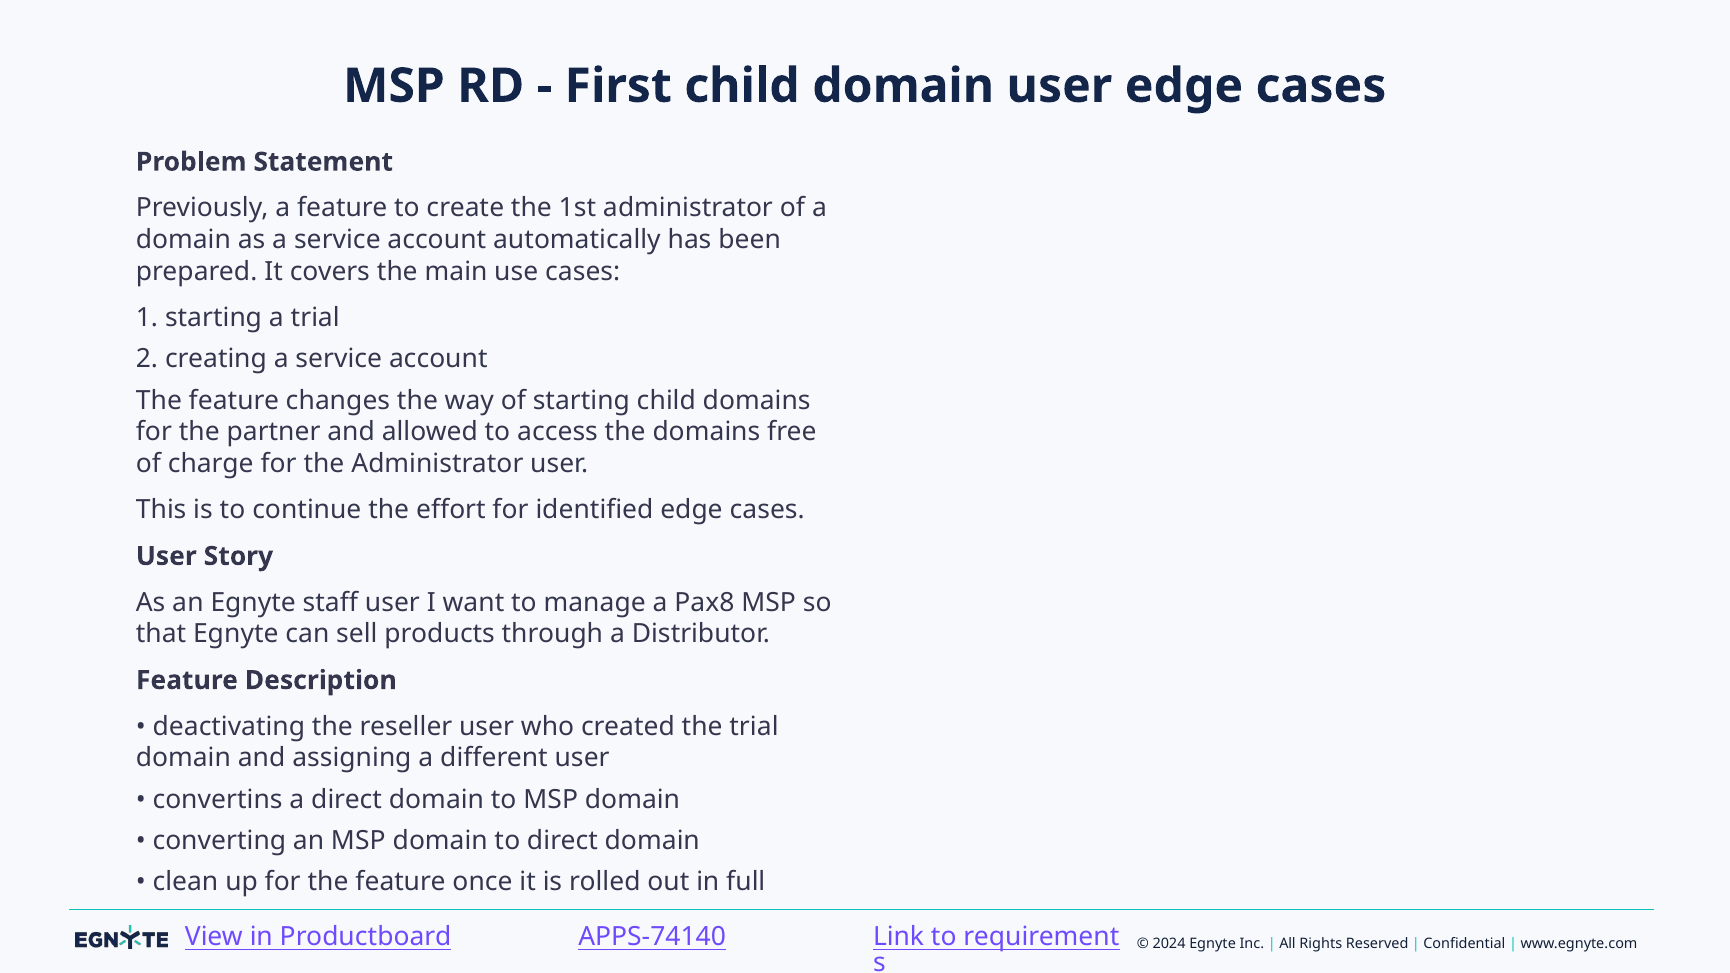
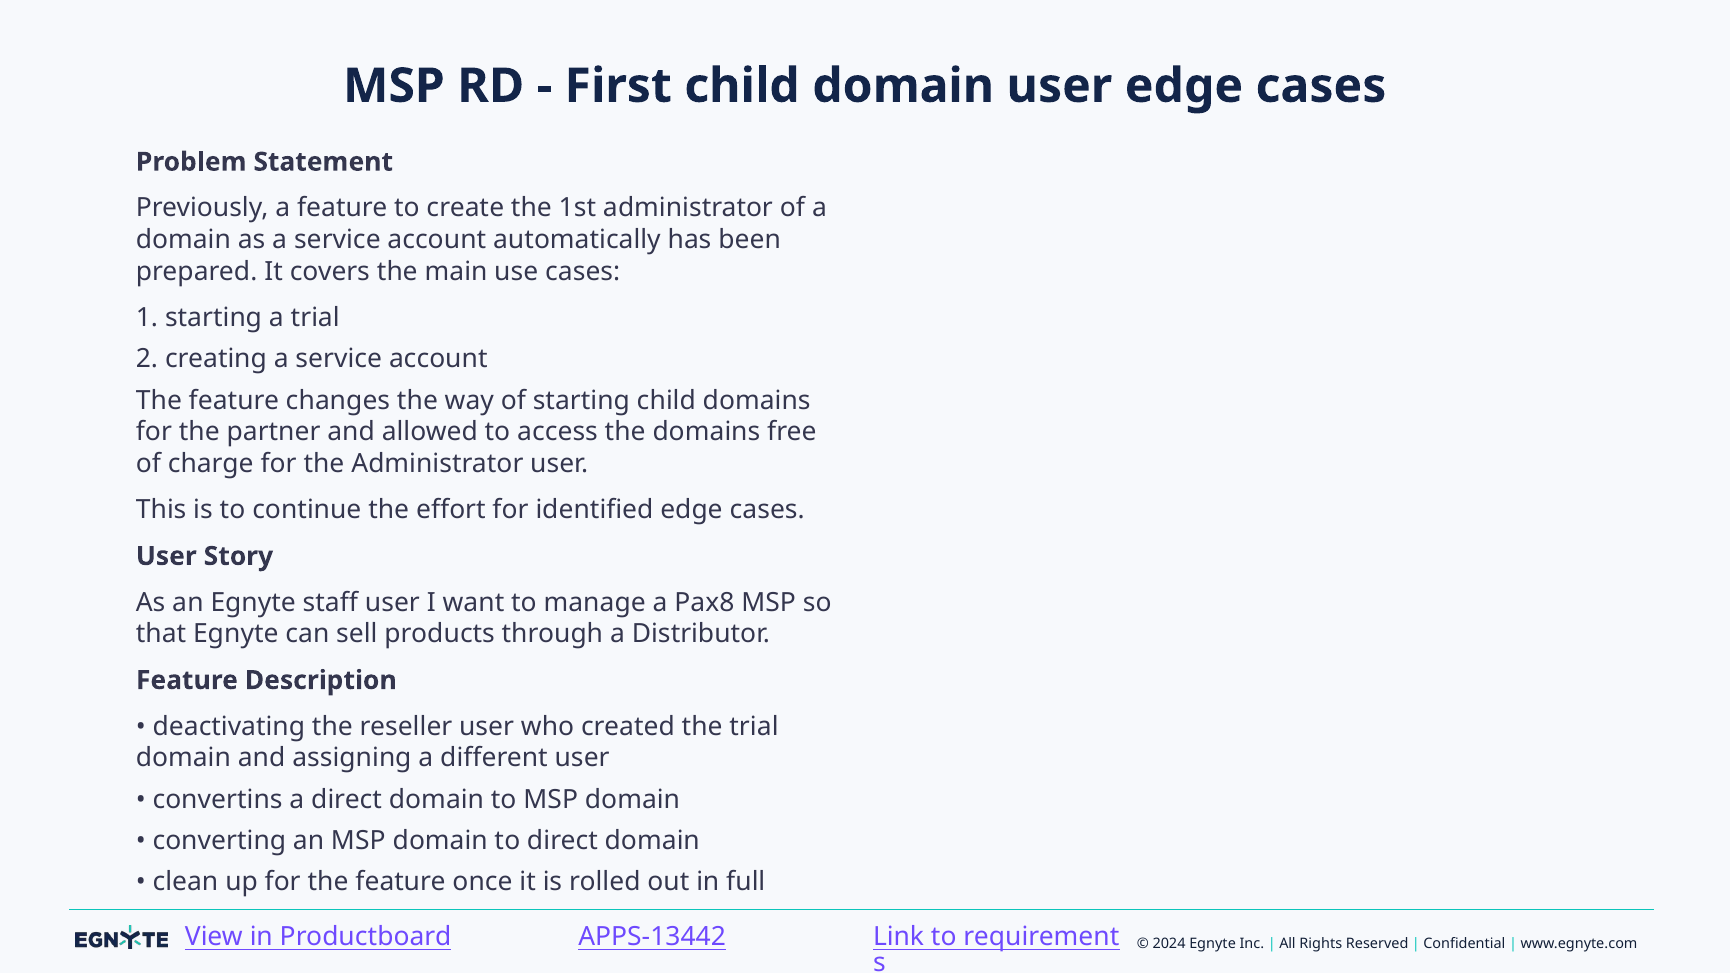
APPS-74140: APPS-74140 -> APPS-13442
